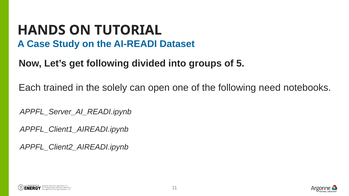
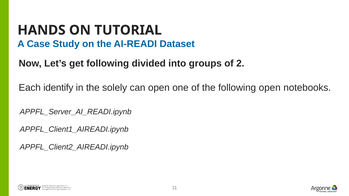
5: 5 -> 2
trained: trained -> identify
following need: need -> open
